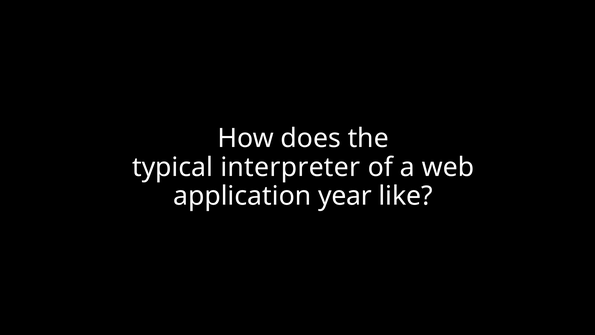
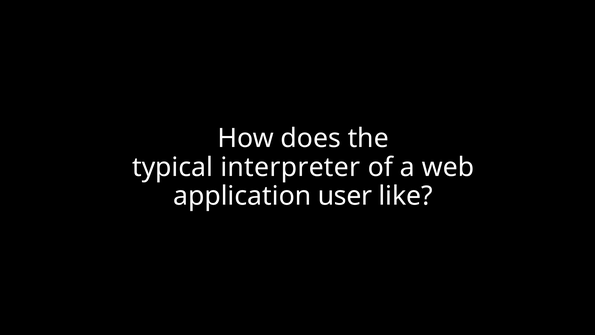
year: year -> user
